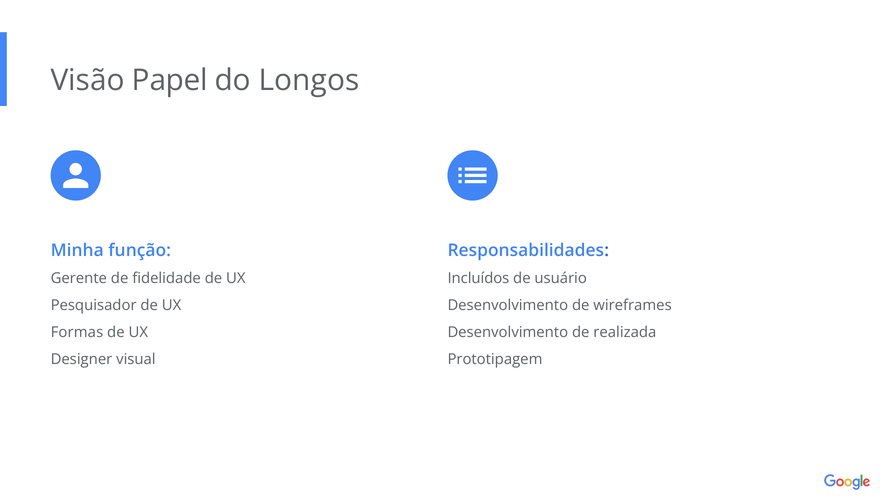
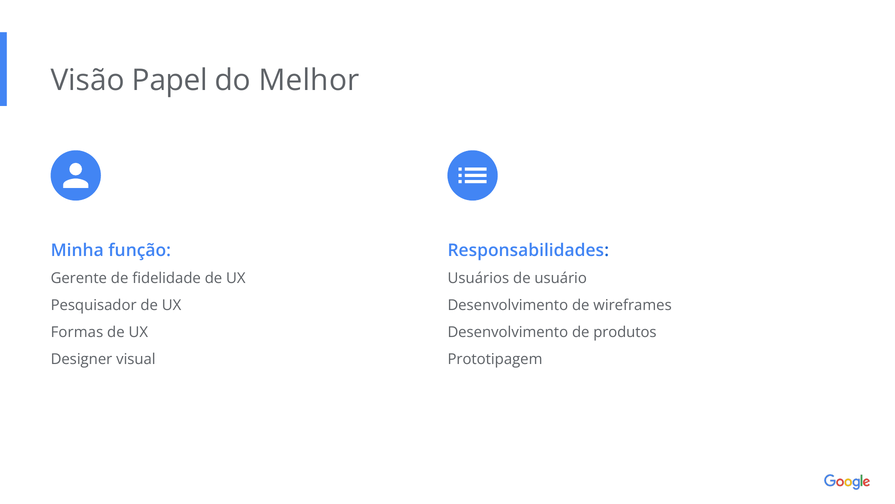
Longos: Longos -> Melhor
Incluídos: Incluídos -> Usuários
realizada: realizada -> produtos
